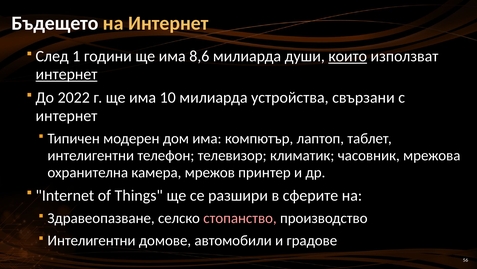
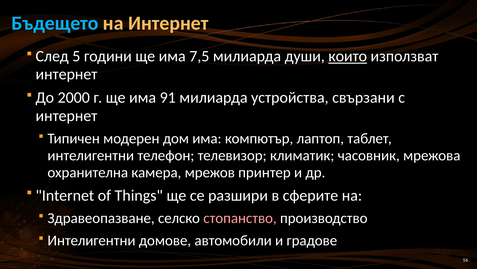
Бъдещето colour: white -> light blue
1: 1 -> 5
8,6: 8,6 -> 7,5
интернет at (66, 74) underline: present -> none
2022: 2022 -> 2000
10: 10 -> 91
